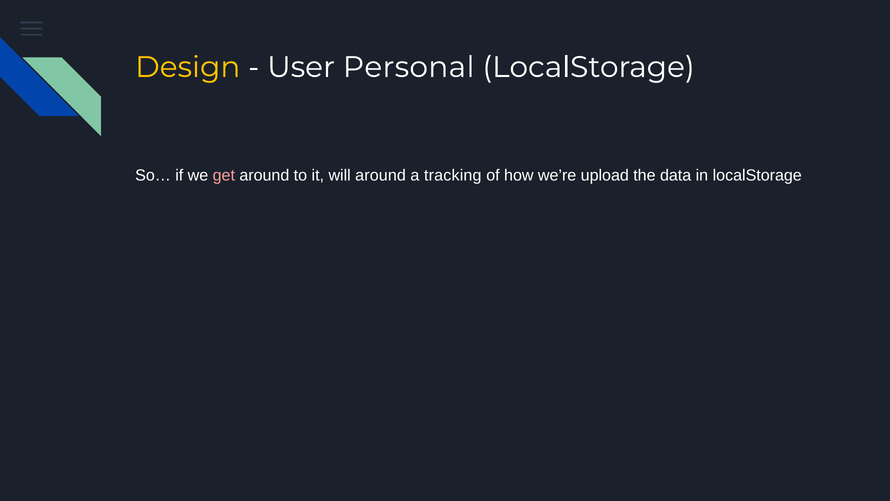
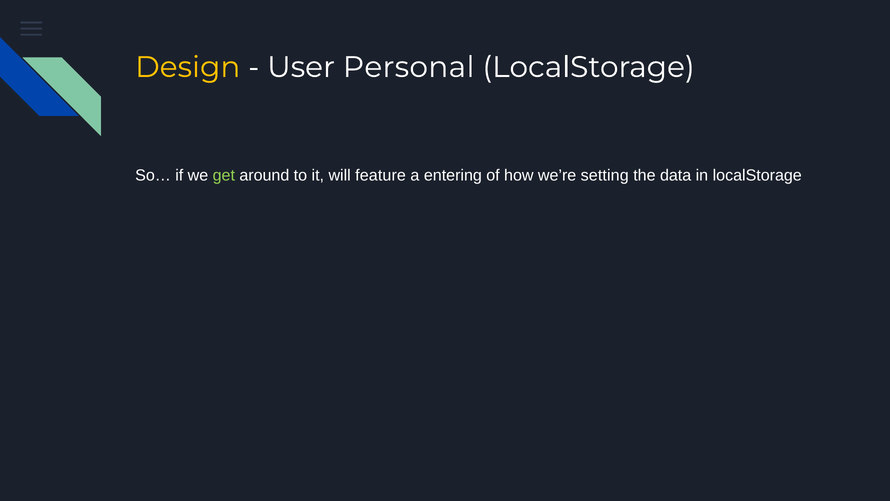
get colour: pink -> light green
will around: around -> feature
tracking: tracking -> entering
upload: upload -> setting
